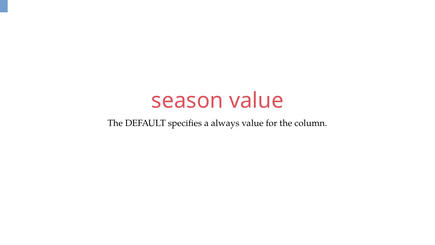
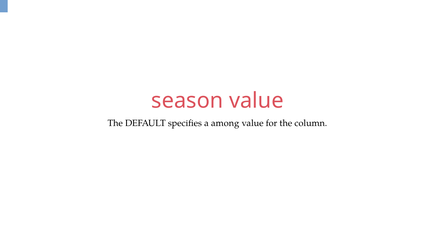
always: always -> among
